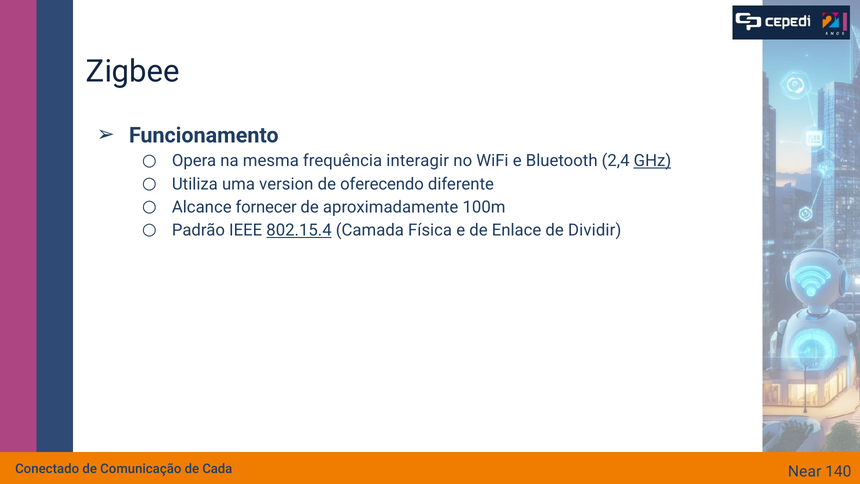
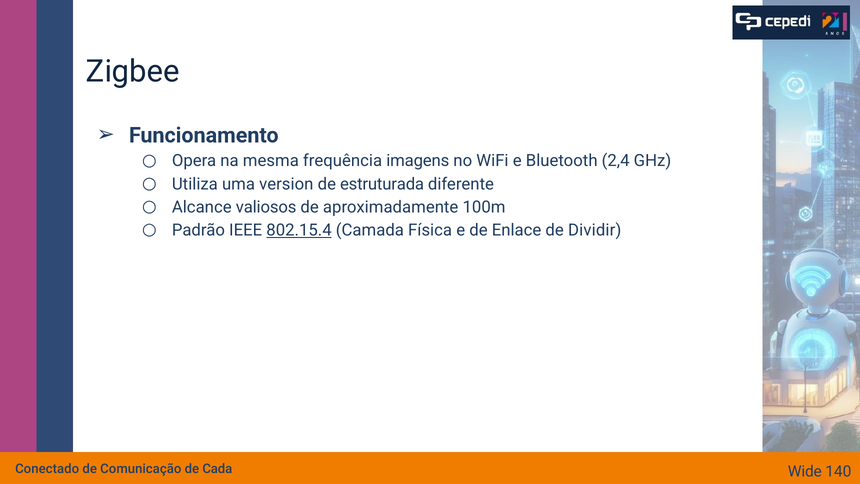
interagir: interagir -> imagens
GHz underline: present -> none
oferecendo: oferecendo -> estruturada
fornecer: fornecer -> valiosos
Near: Near -> Wide
